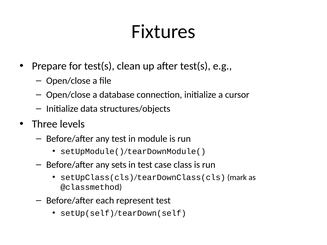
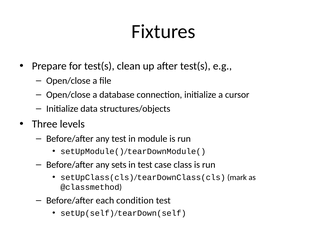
represent: represent -> condition
